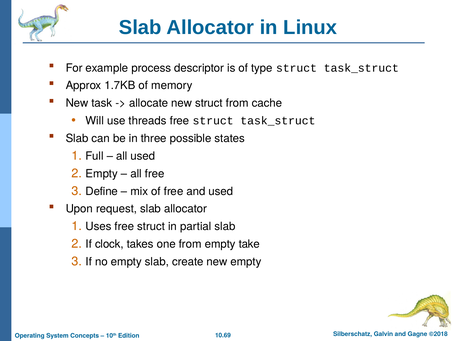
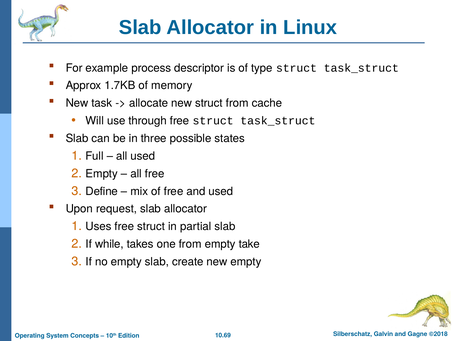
threads: threads -> through
clock: clock -> while
